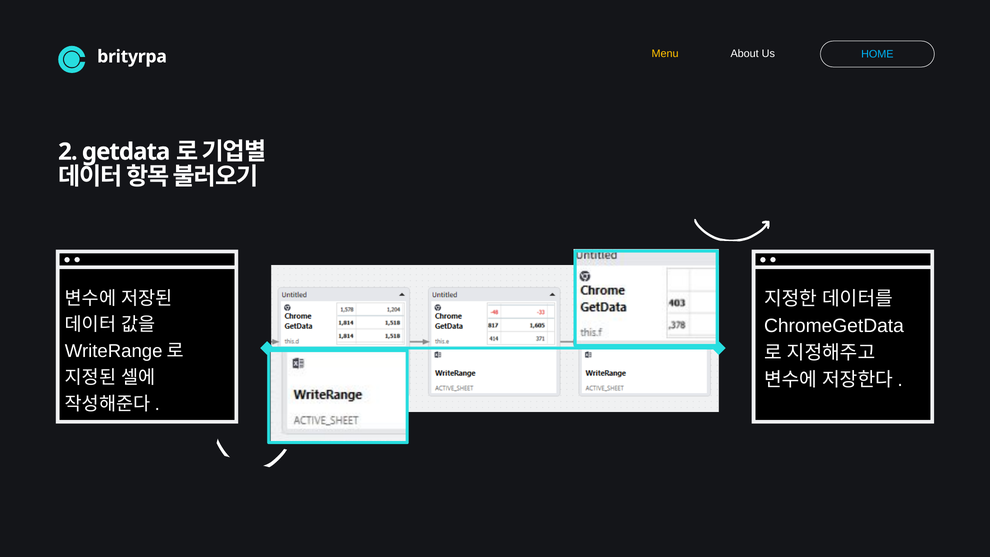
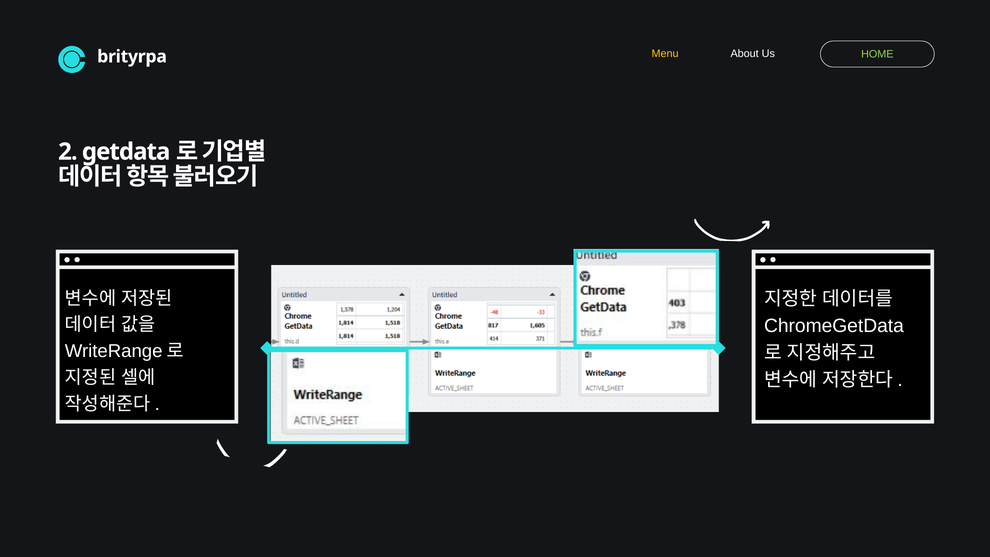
HOME colour: light blue -> light green
